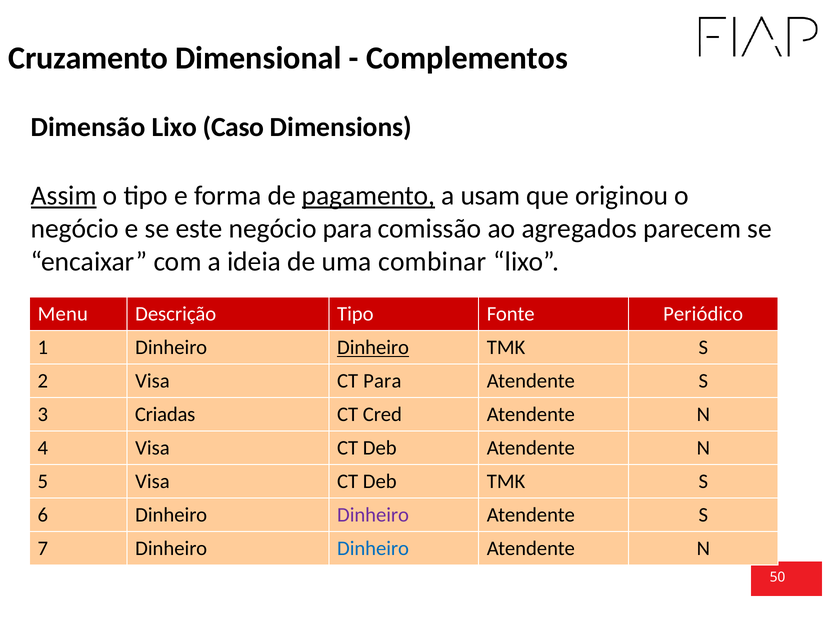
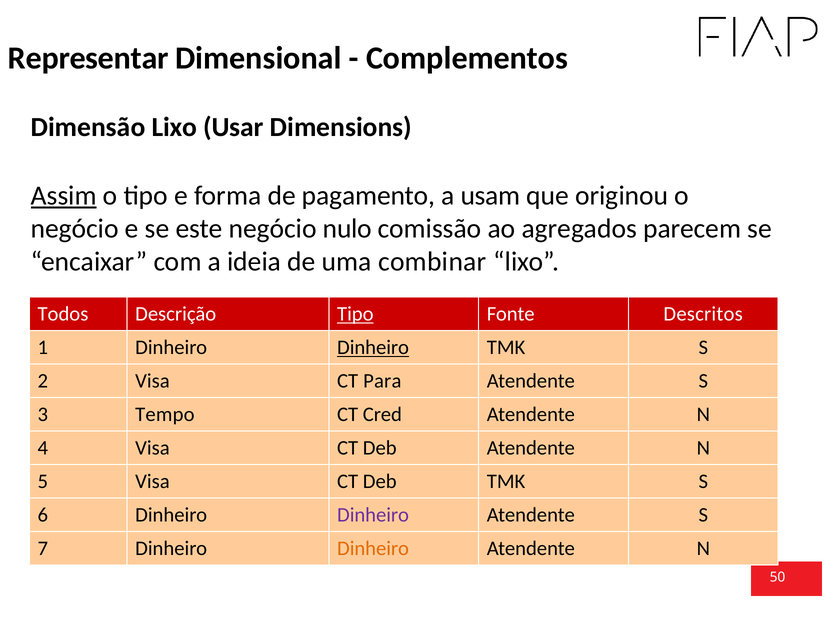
Cruzamento: Cruzamento -> Representar
Caso: Caso -> Usar
pagamento underline: present -> none
negócio para: para -> nulo
Menu: Menu -> Todos
Tipo at (355, 314) underline: none -> present
Periódico: Periódico -> Descritos
Criadas: Criadas -> Tempo
Dinheiro at (373, 549) colour: blue -> orange
